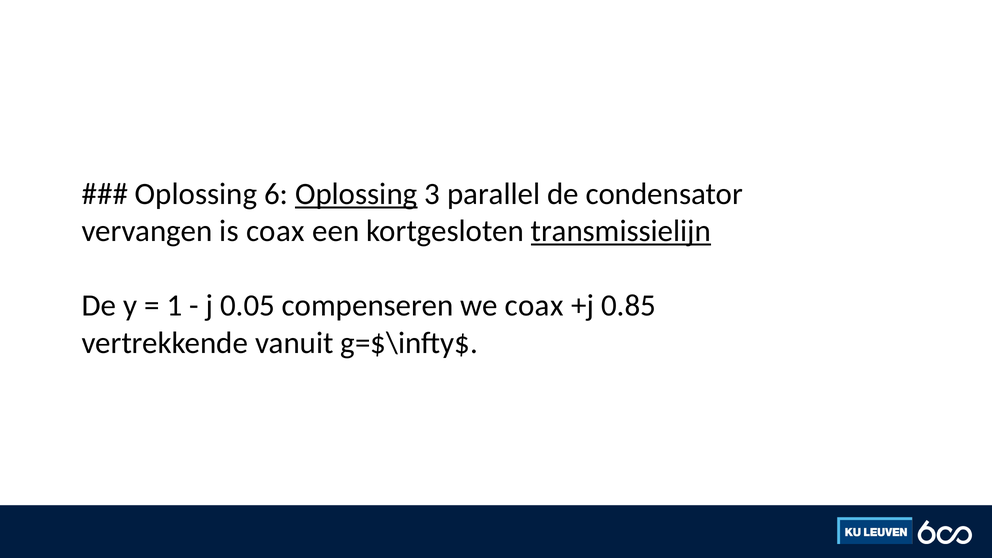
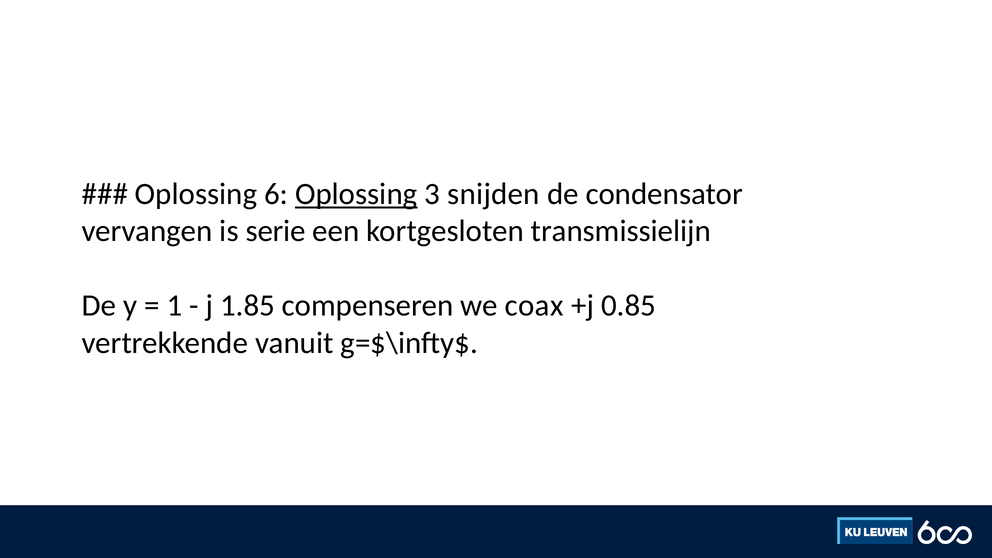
parallel: parallel -> snijden
is coax: coax -> serie
transmissielijn underline: present -> none
0.05: 0.05 -> 1.85
